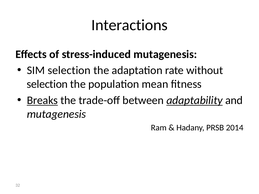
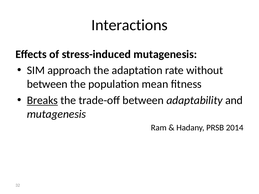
SIM selection: selection -> approach
selection at (47, 84): selection -> between
adaptability underline: present -> none
